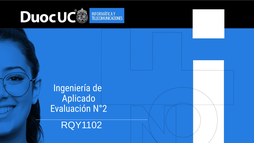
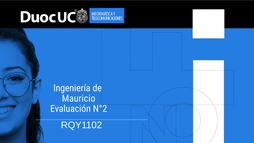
Aplicado: Aplicado -> Mauricio
